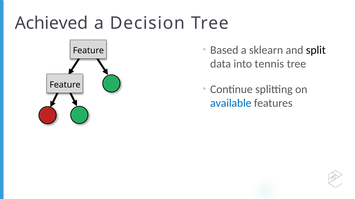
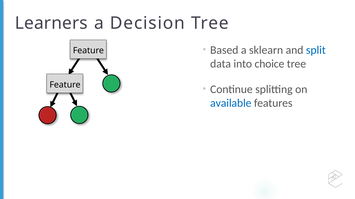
Achieved: Achieved -> Learners
split colour: black -> blue
tennis: tennis -> choice
